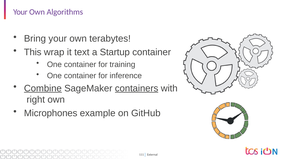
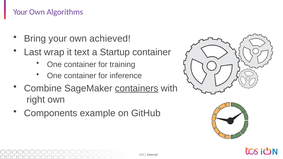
terabytes: terabytes -> achieved
This: This -> Last
Combine underline: present -> none
Microphones: Microphones -> Components
